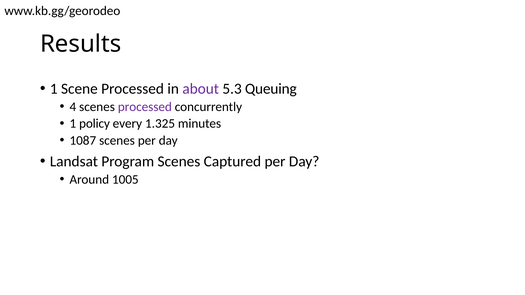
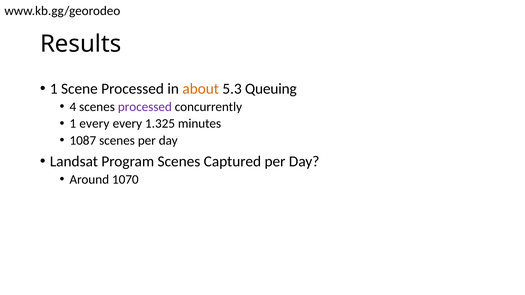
about colour: purple -> orange
1 policy: policy -> every
1005: 1005 -> 1070
